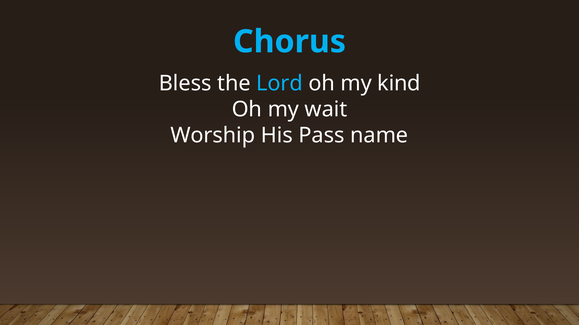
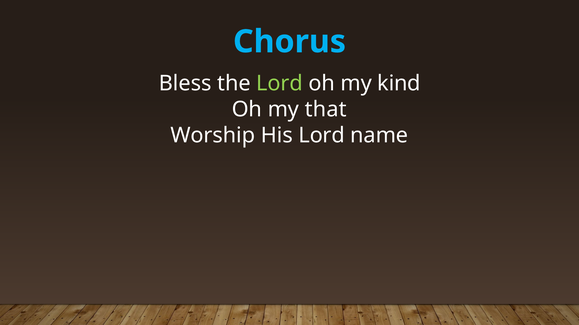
Lord at (280, 84) colour: light blue -> light green
wait: wait -> that
His Pass: Pass -> Lord
